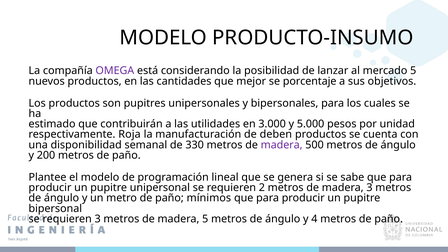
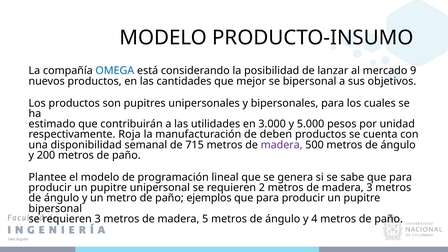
OMEGA colour: purple -> blue
mercado 5: 5 -> 9
se porcentaje: porcentaje -> bipersonal
330: 330 -> 715
mínimos: mínimos -> ejemplos
